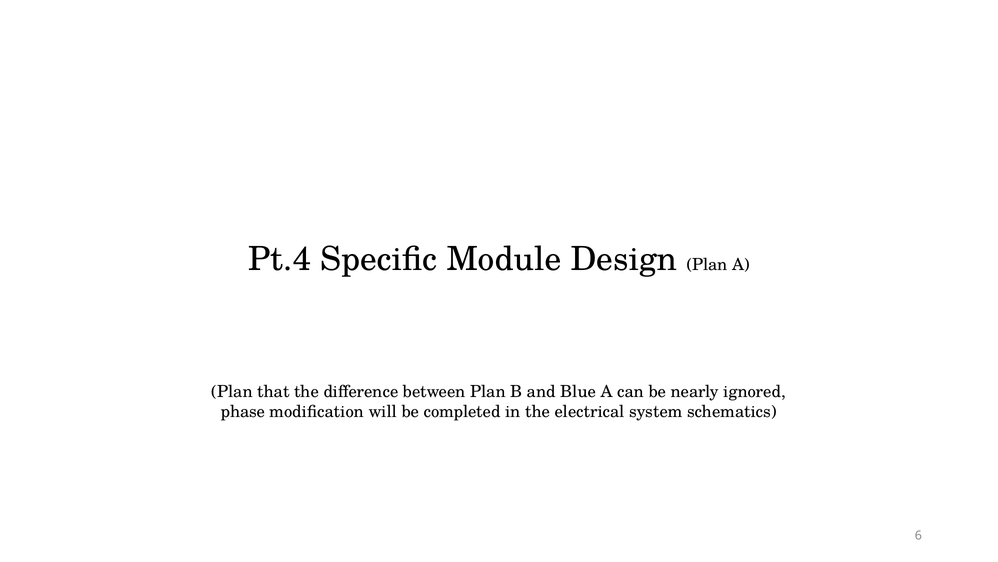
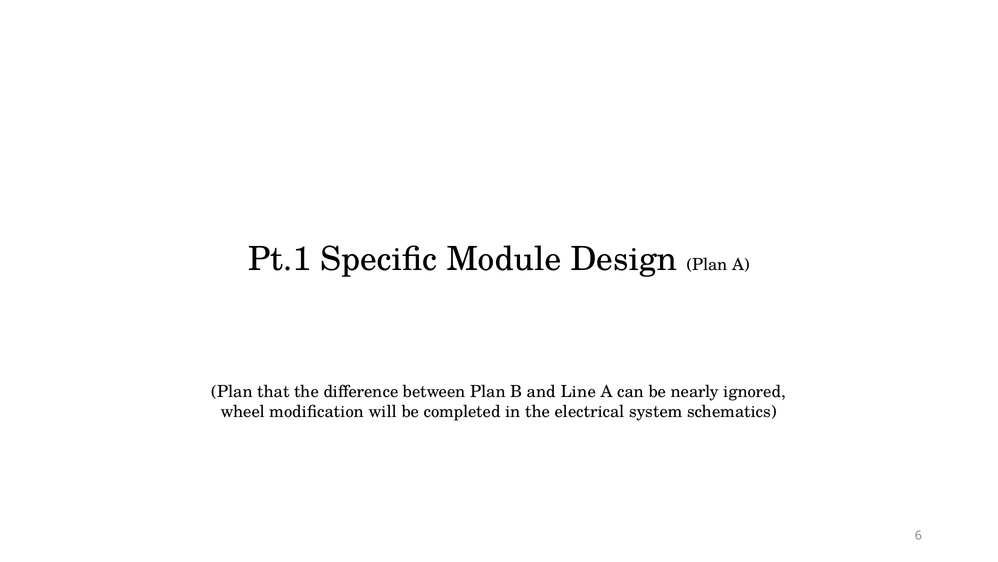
Pt.4: Pt.4 -> Pt.1
Blue: Blue -> Line
phase: phase -> wheel
